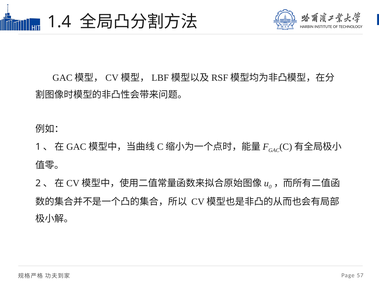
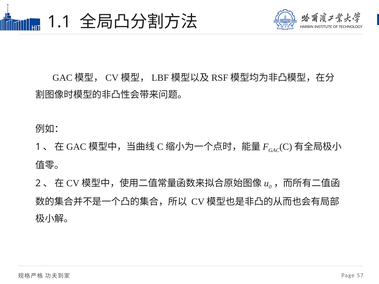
1.4: 1.4 -> 1.1
